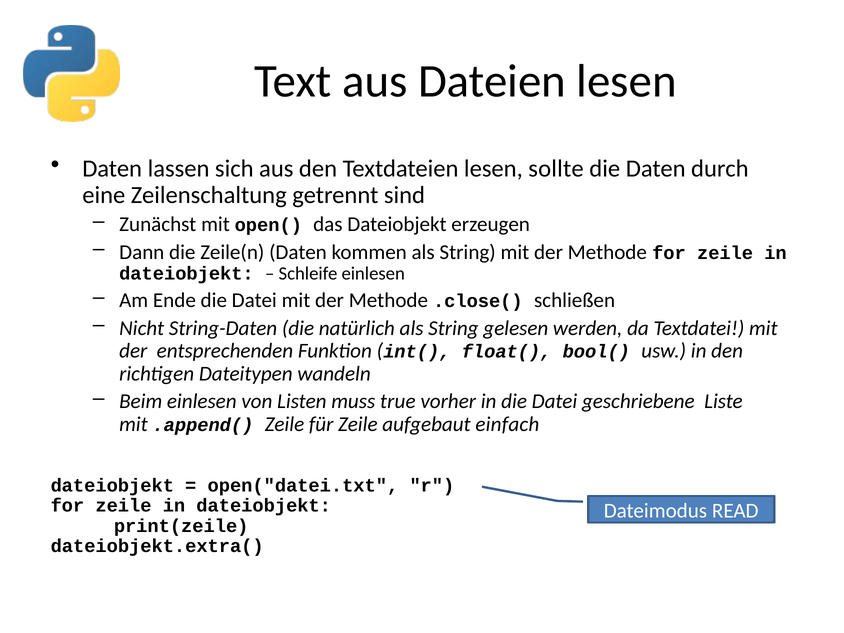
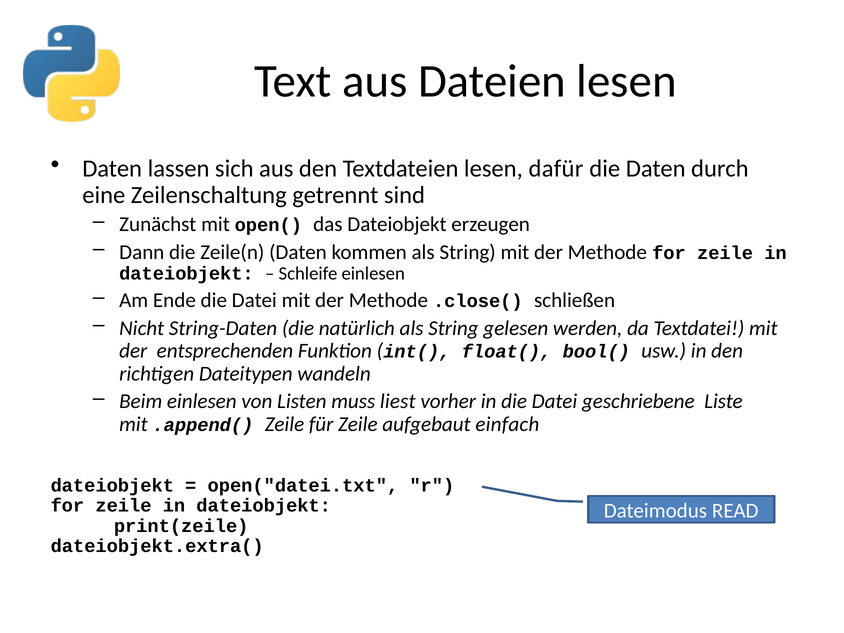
sollte: sollte -> dafür
true: true -> liest
